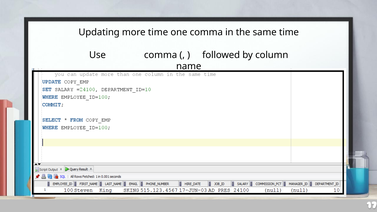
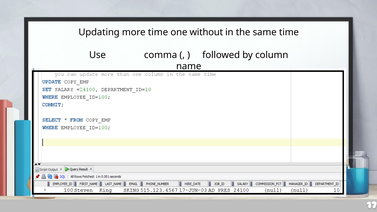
one comma: comma -> without
